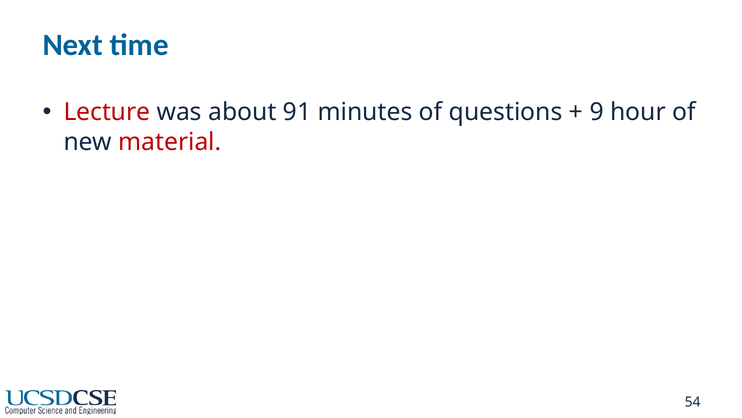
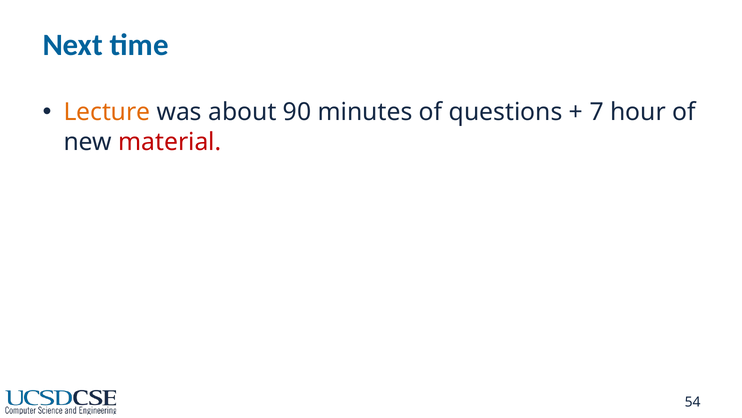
Lecture colour: red -> orange
91: 91 -> 90
9: 9 -> 7
